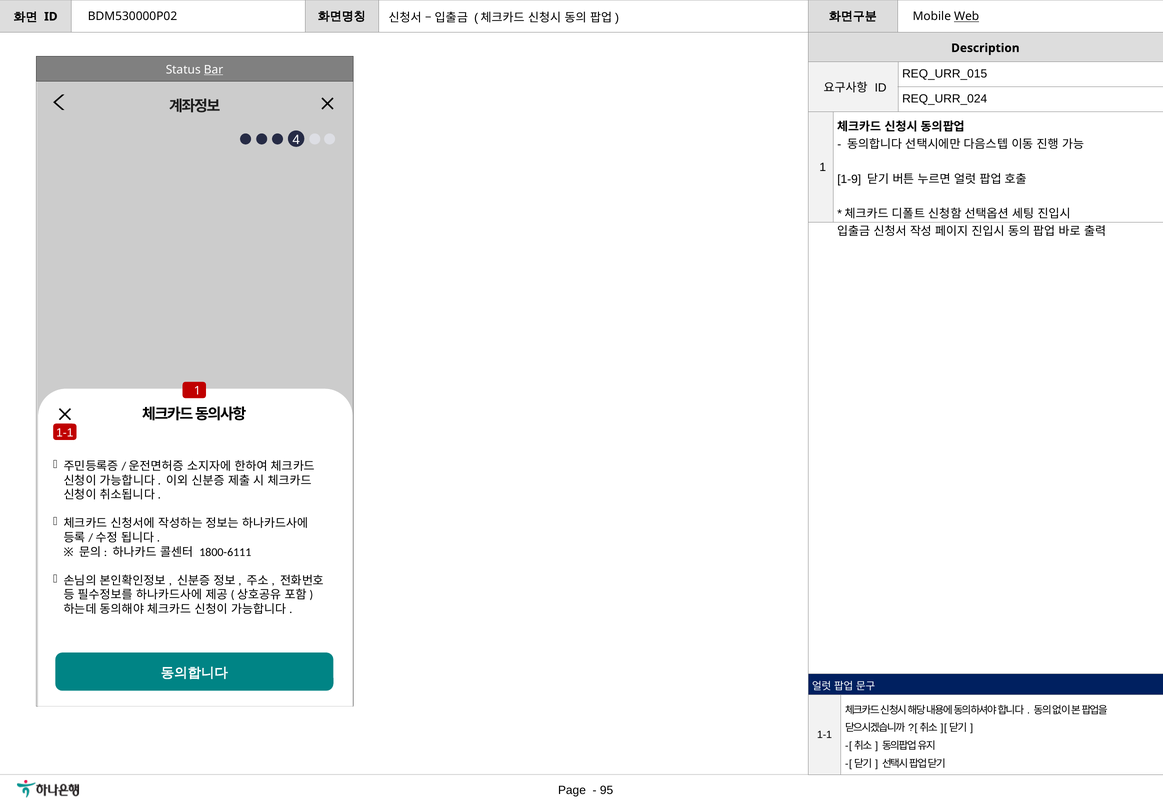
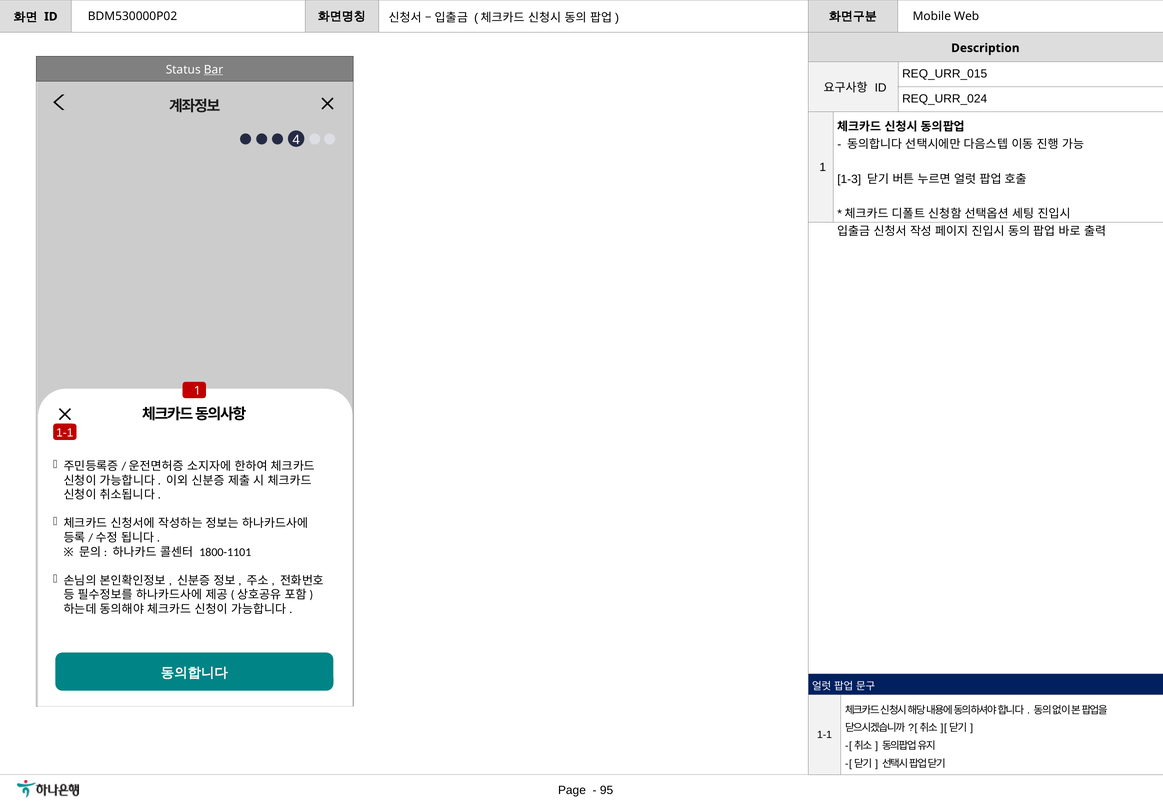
Web underline: present -> none
1-9: 1-9 -> 1-3
1800-6111: 1800-6111 -> 1800-1101
